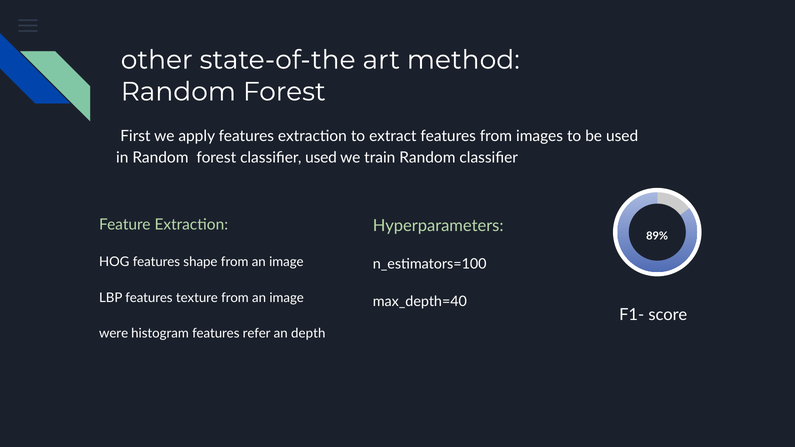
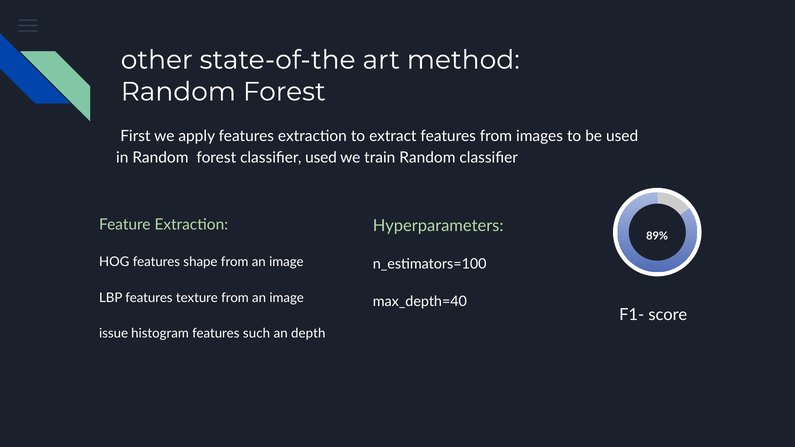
were: were -> issue
refer: refer -> such
